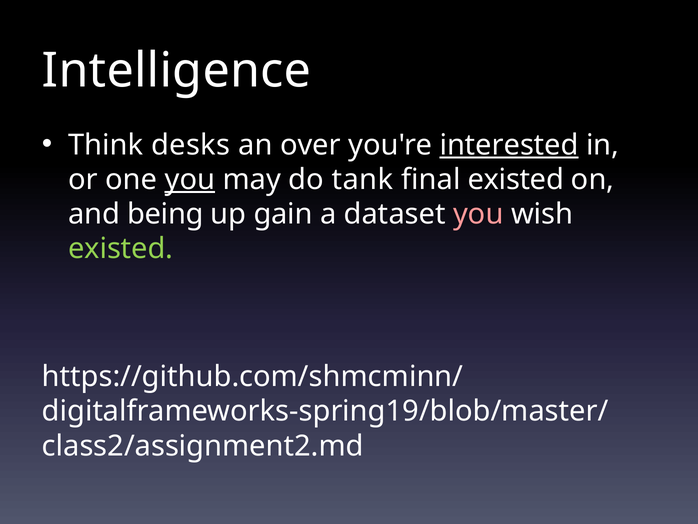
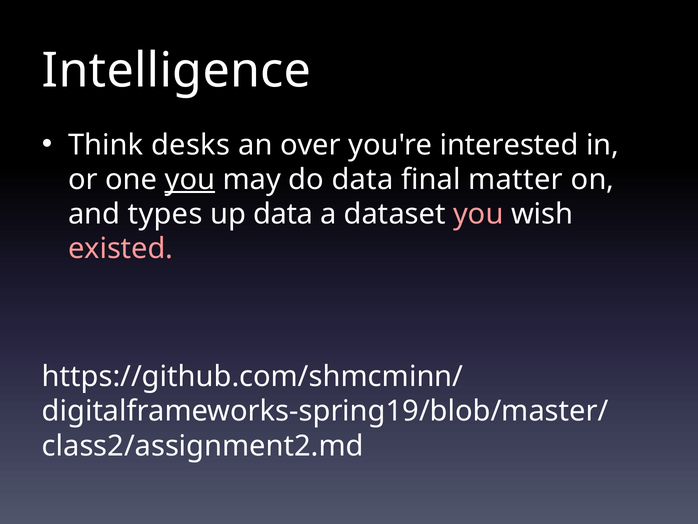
interested underline: present -> none
do tank: tank -> data
final existed: existed -> matter
being: being -> types
up gain: gain -> data
existed at (121, 248) colour: light green -> pink
